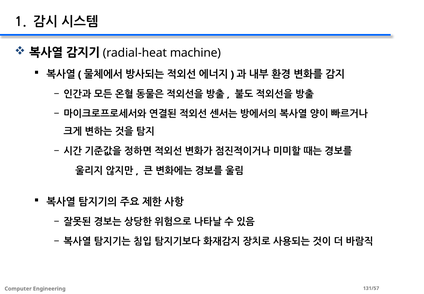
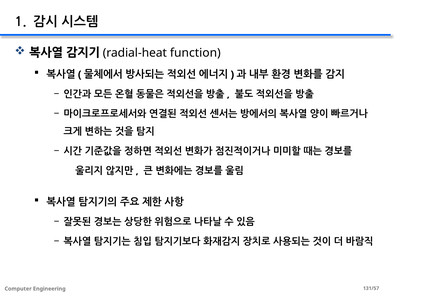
machine: machine -> function
